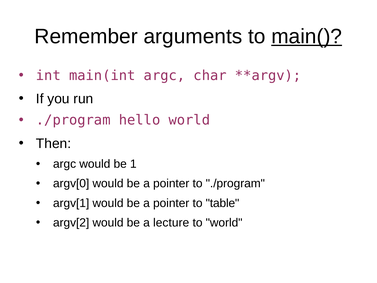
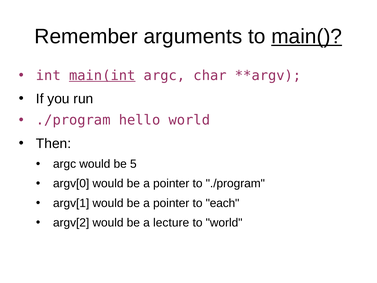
main(int underline: none -> present
1: 1 -> 5
table: table -> each
